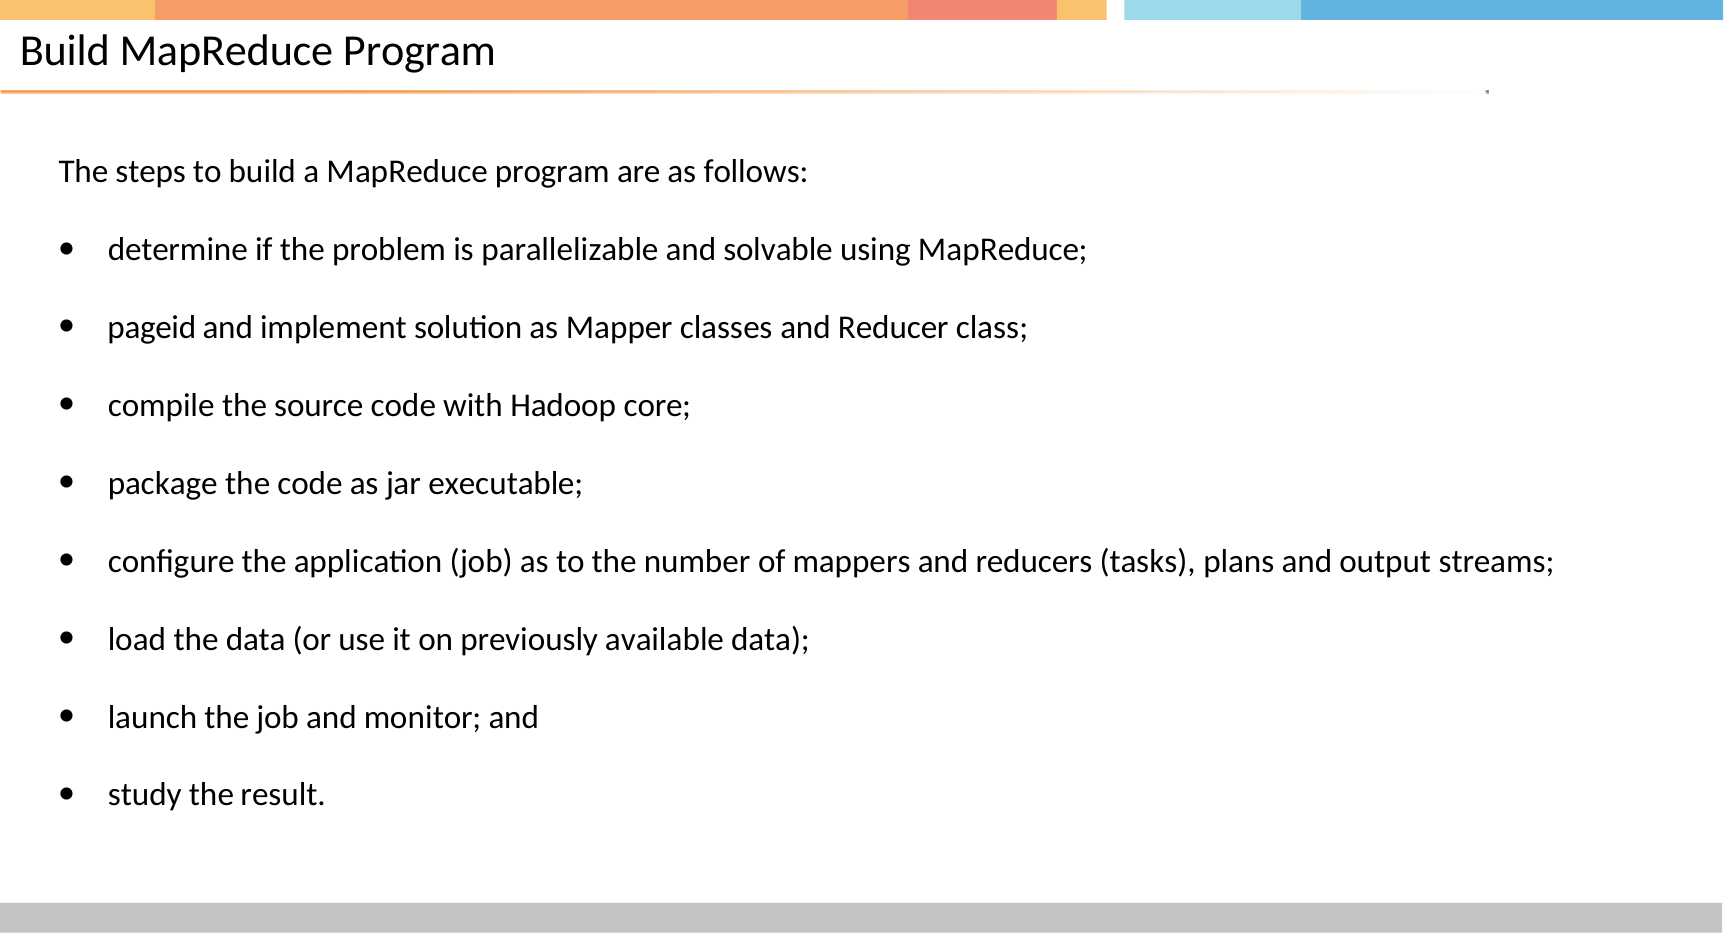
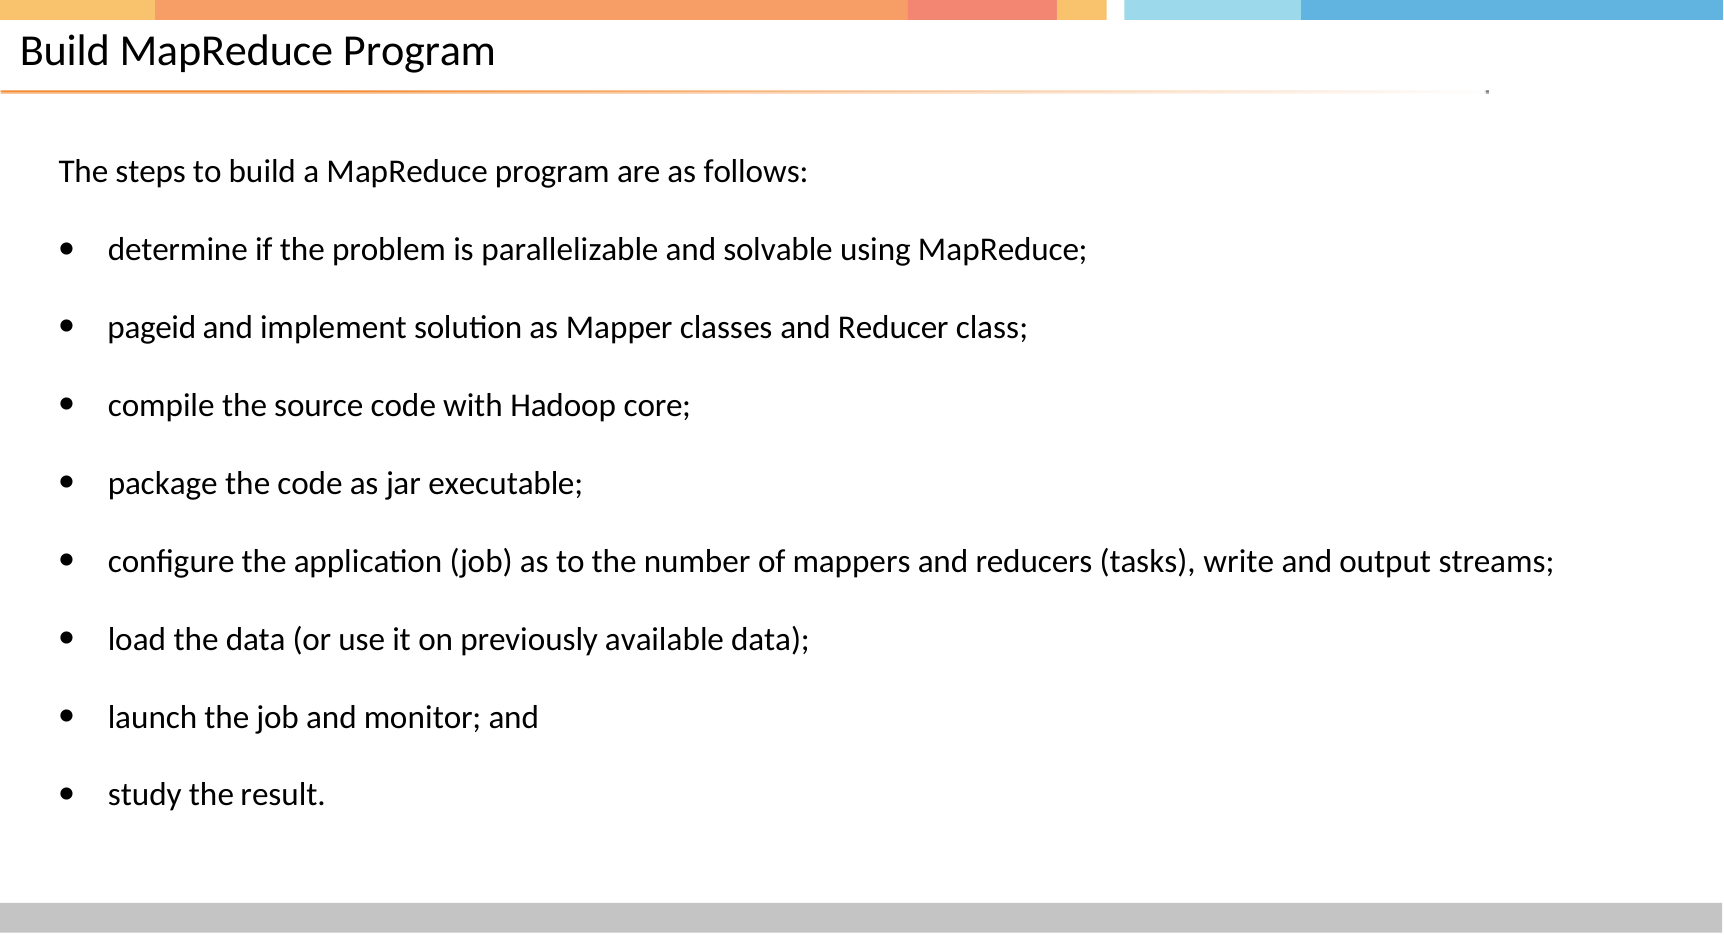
plans: plans -> write
